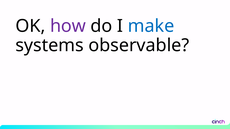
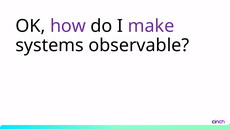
make colour: blue -> purple
